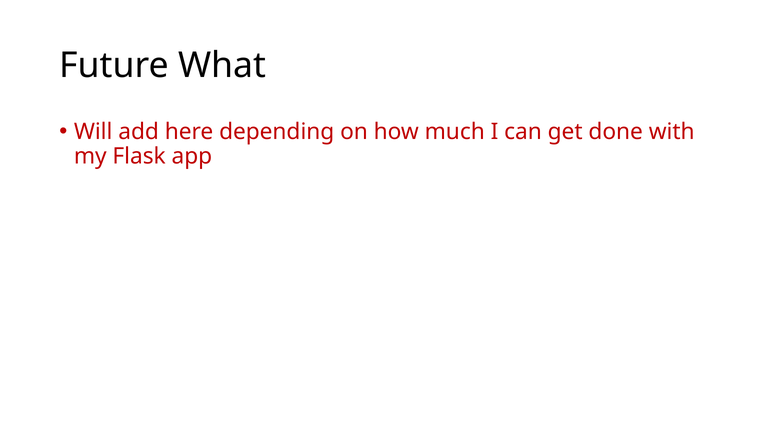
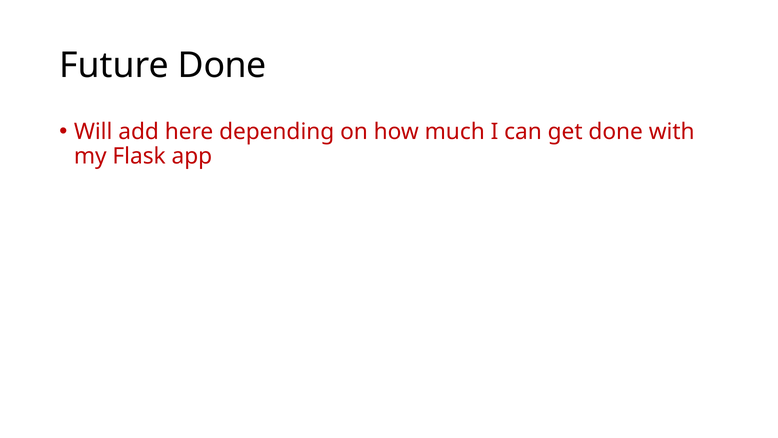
Future What: What -> Done
